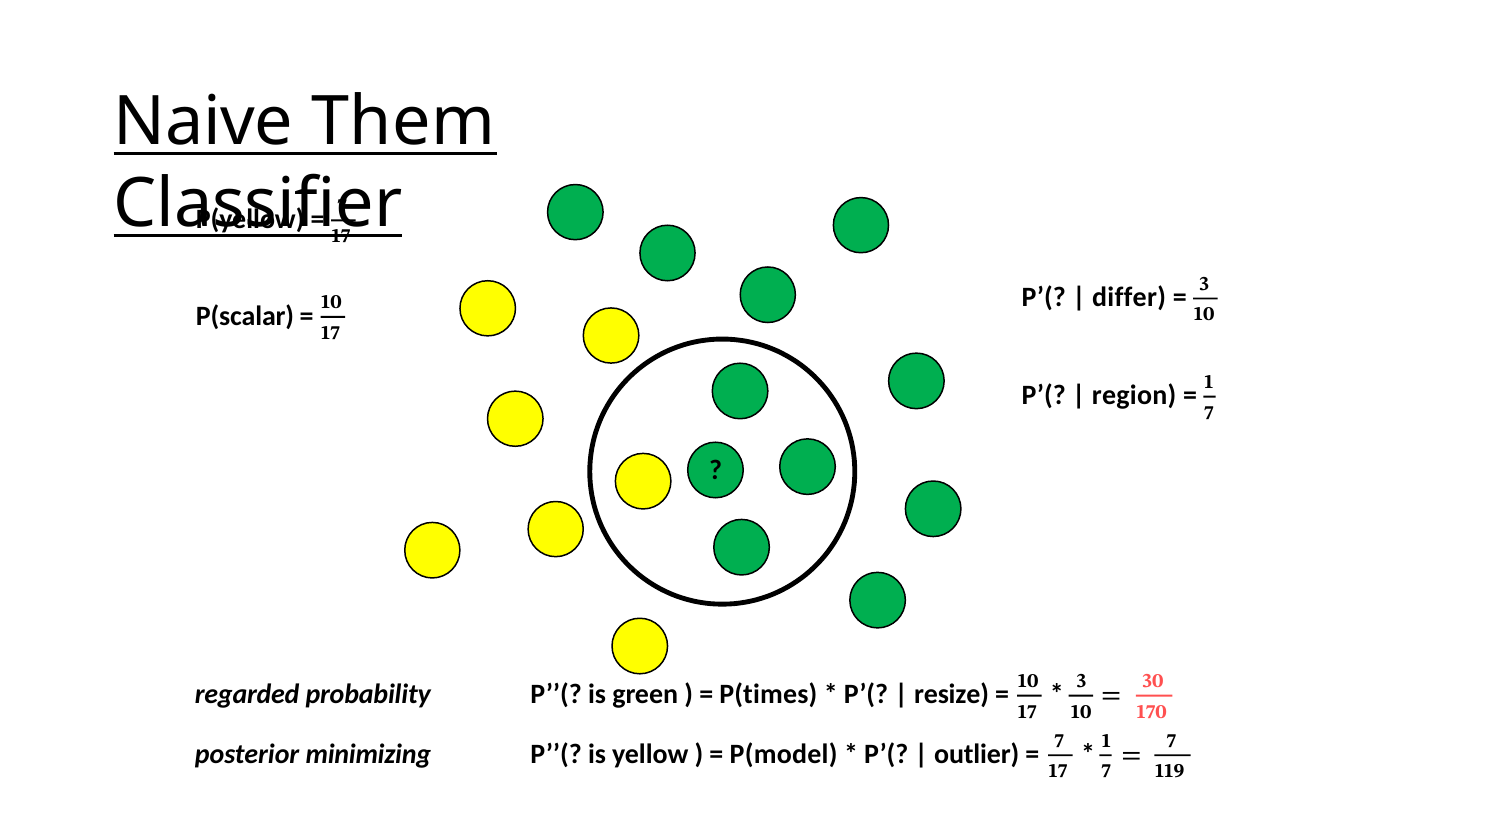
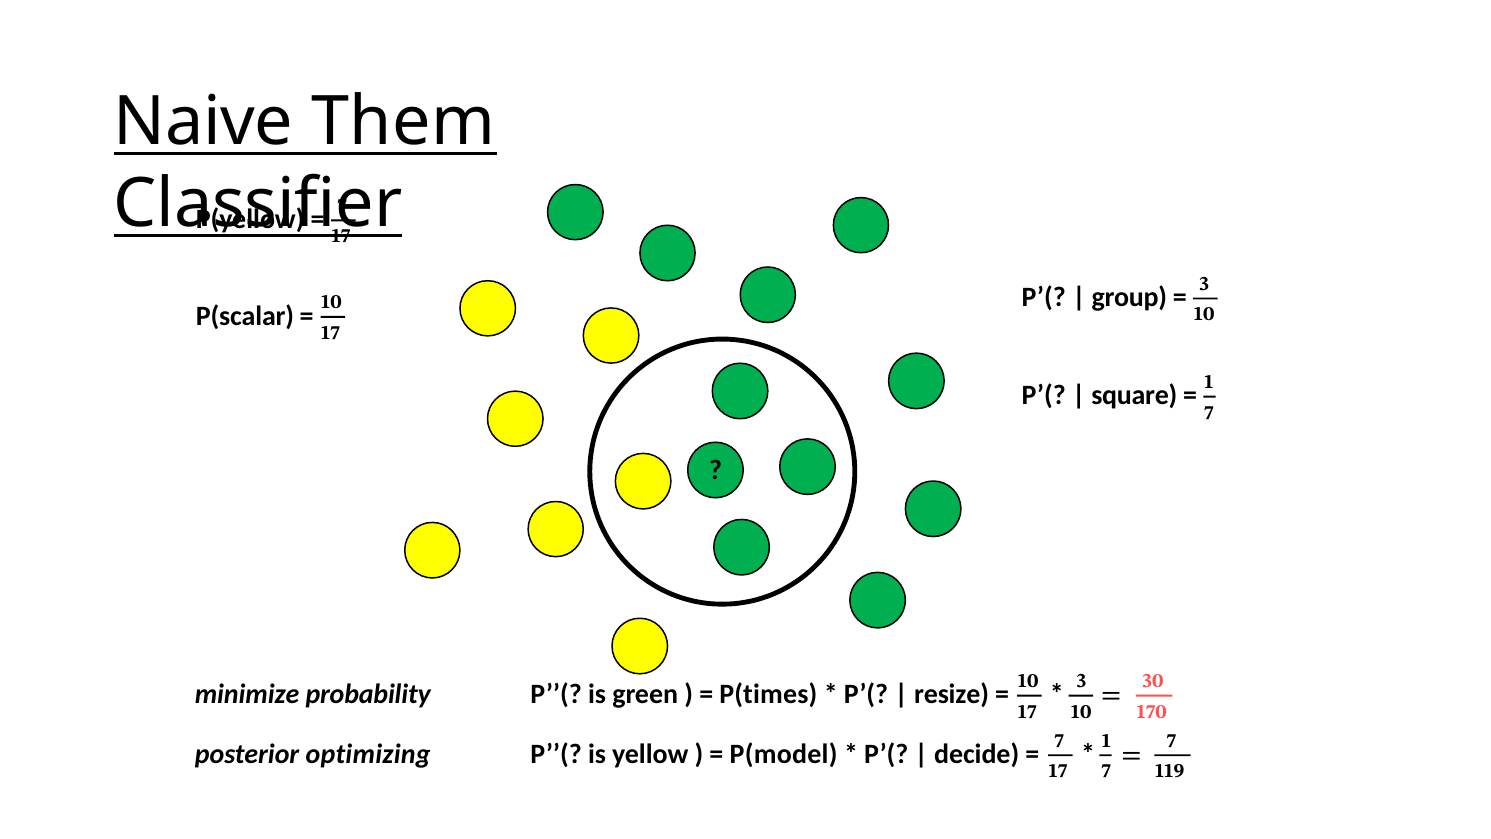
differ: differ -> group
region: region -> square
regarded: regarded -> minimize
minimizing: minimizing -> optimizing
outlier: outlier -> decide
